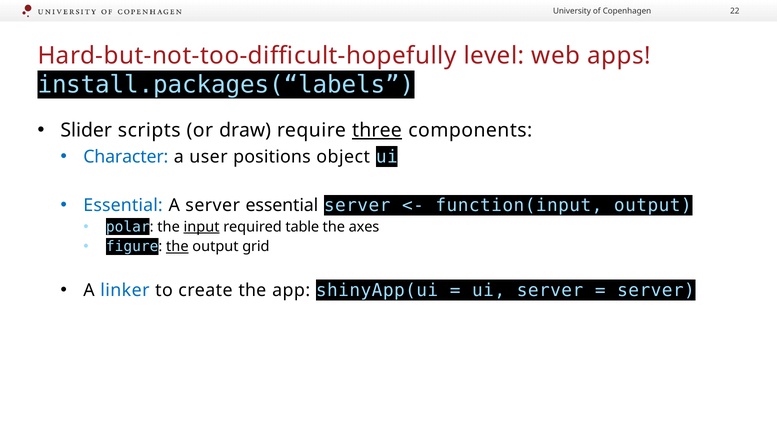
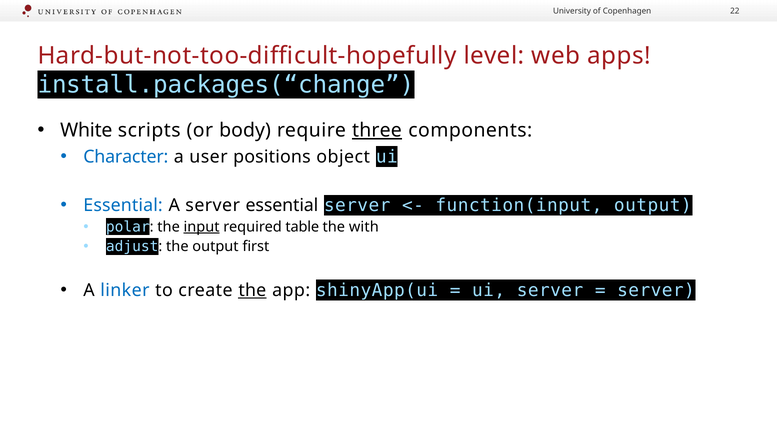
install.packages(“labels: install.packages(“labels -> install.packages(“change
Slider: Slider -> White
draw: draw -> body
axes: axes -> with
figure: figure -> adjust
the at (177, 247) underline: present -> none
grid: grid -> first
the at (252, 290) underline: none -> present
